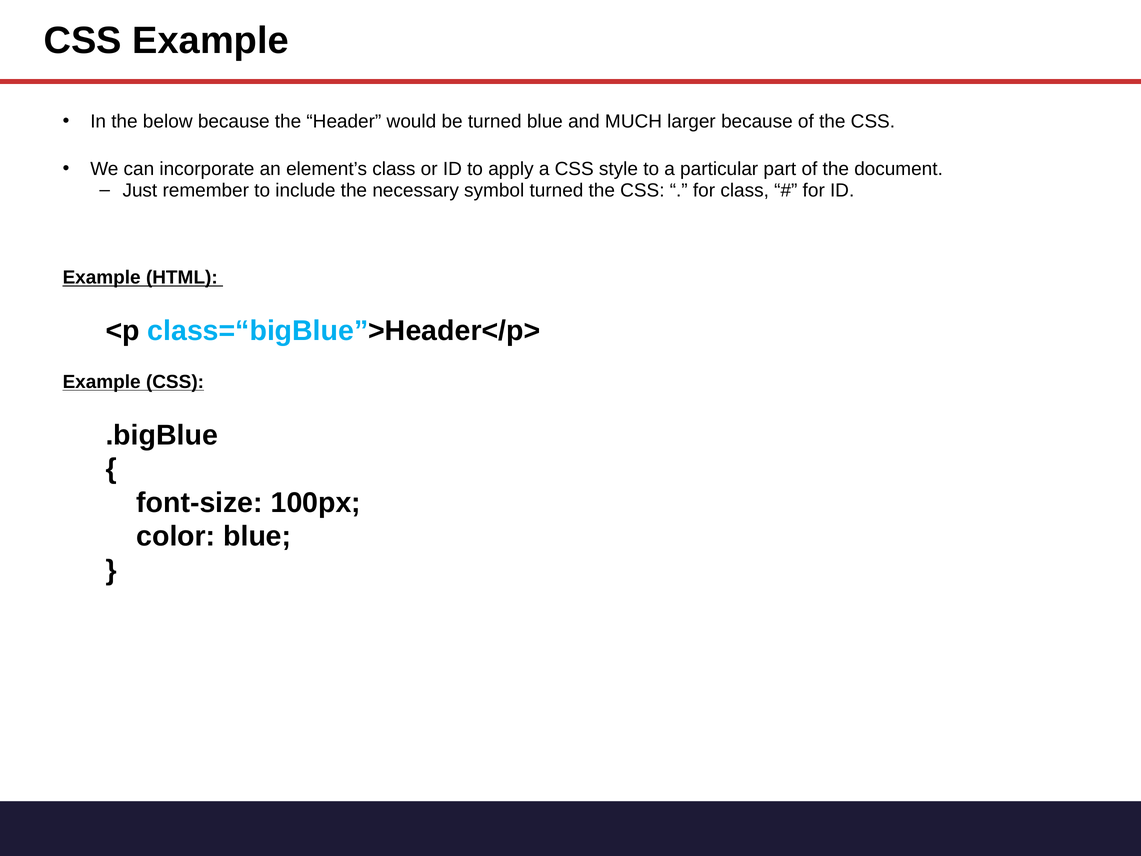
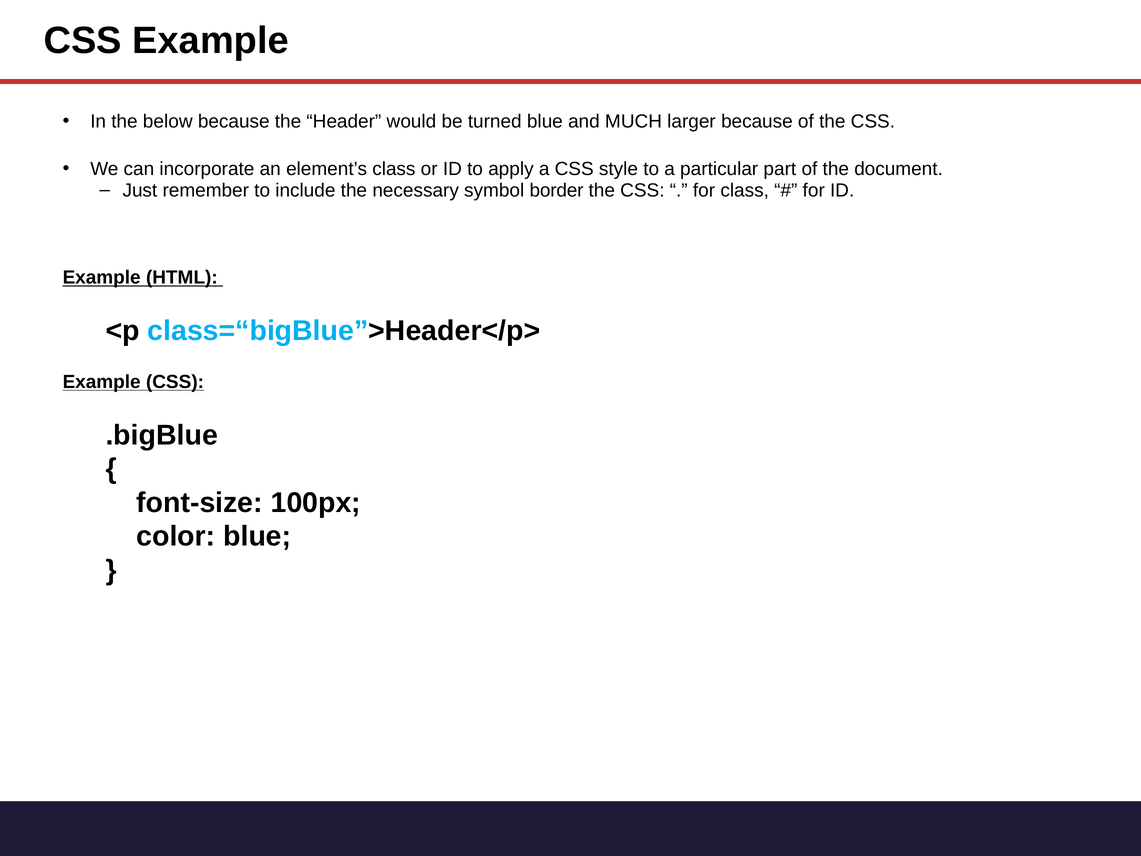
symbol turned: turned -> border
